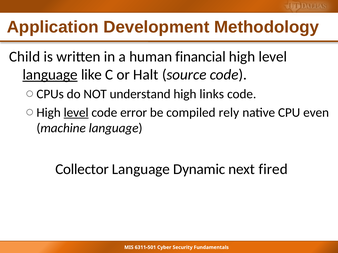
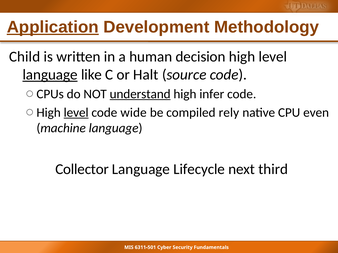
Application underline: none -> present
financial: financial -> decision
understand underline: none -> present
links: links -> infer
error: error -> wide
Dynamic: Dynamic -> Lifecycle
fired: fired -> third
